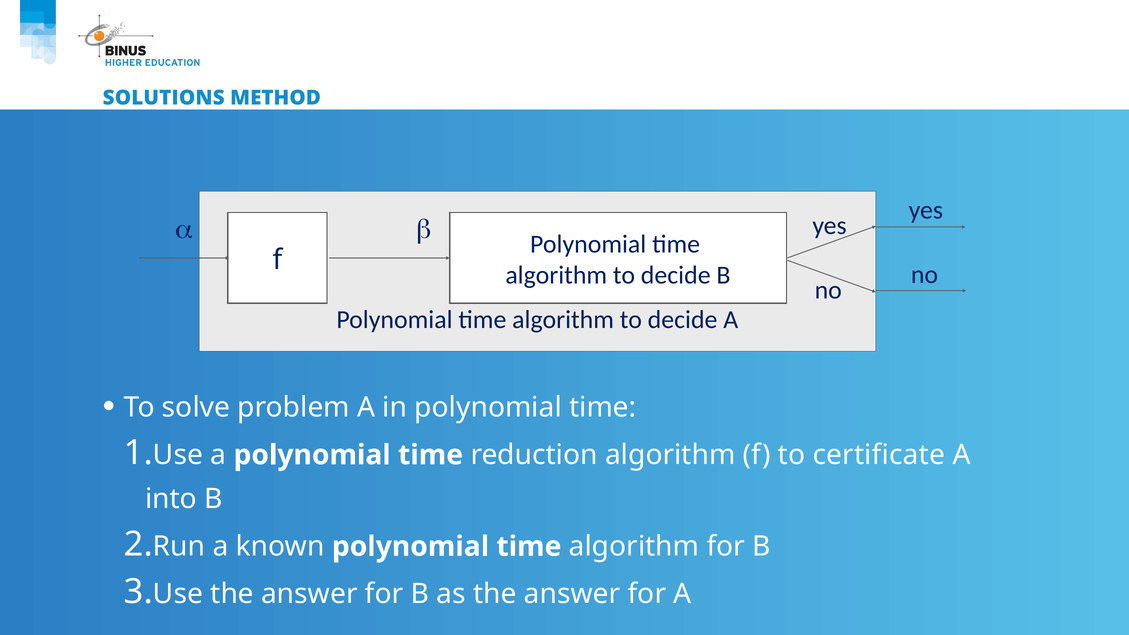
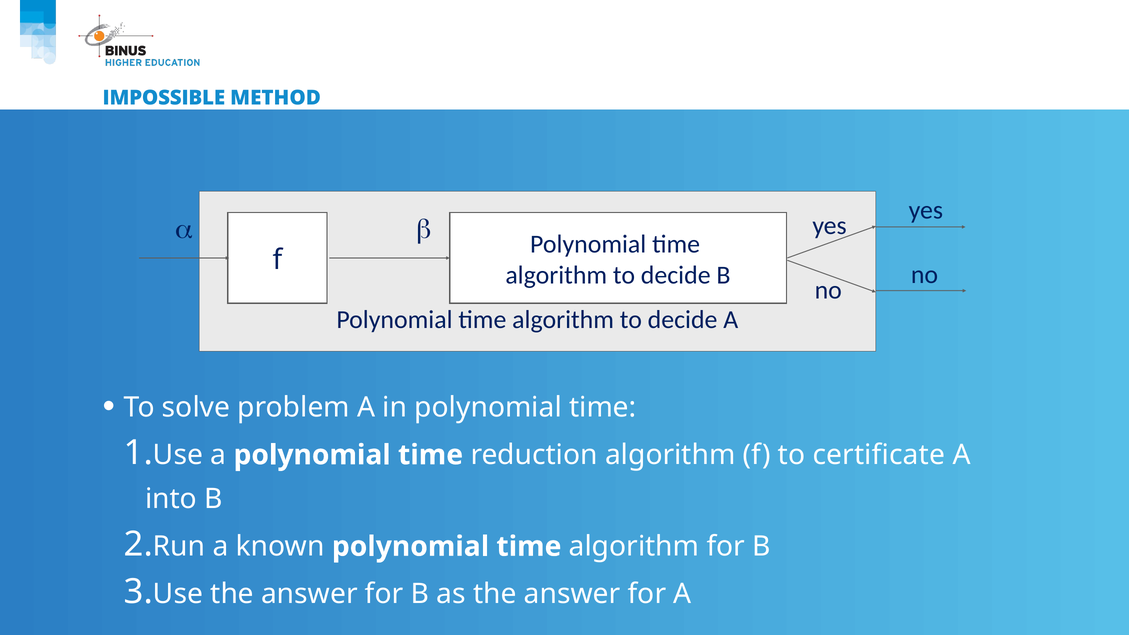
SOLUTIONS: SOLUTIONS -> IMPOSSIBLE
